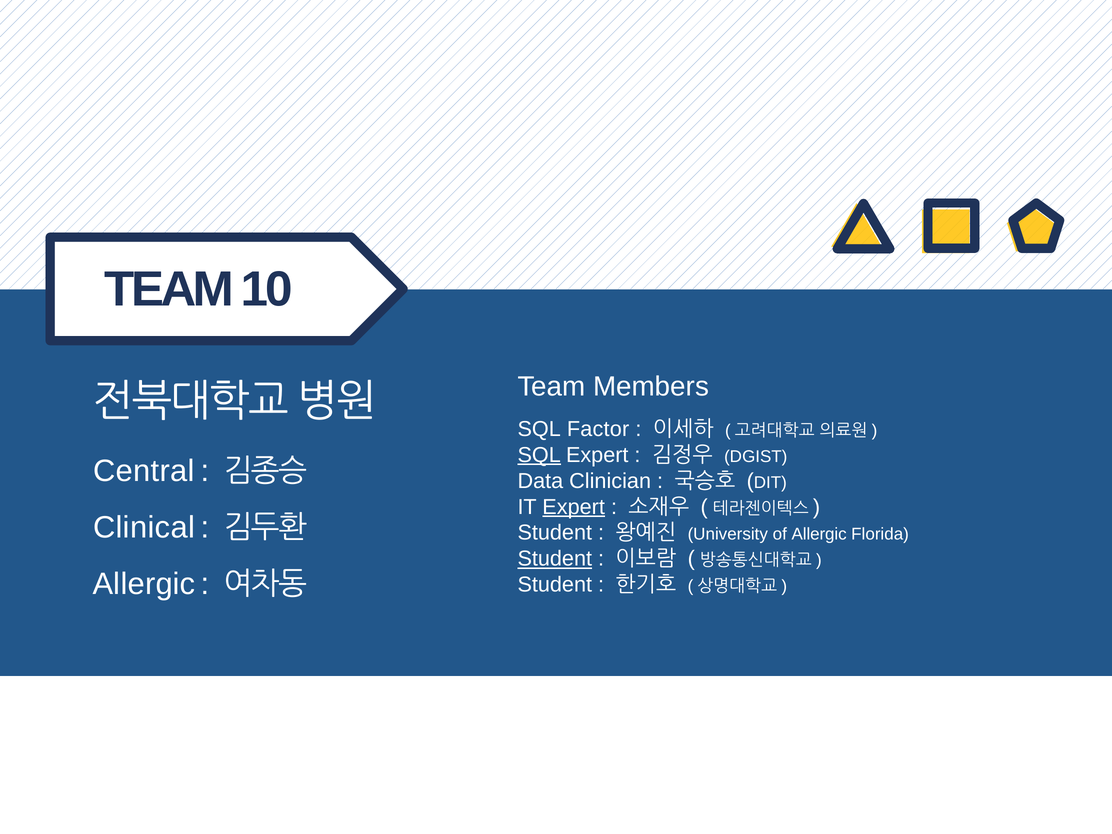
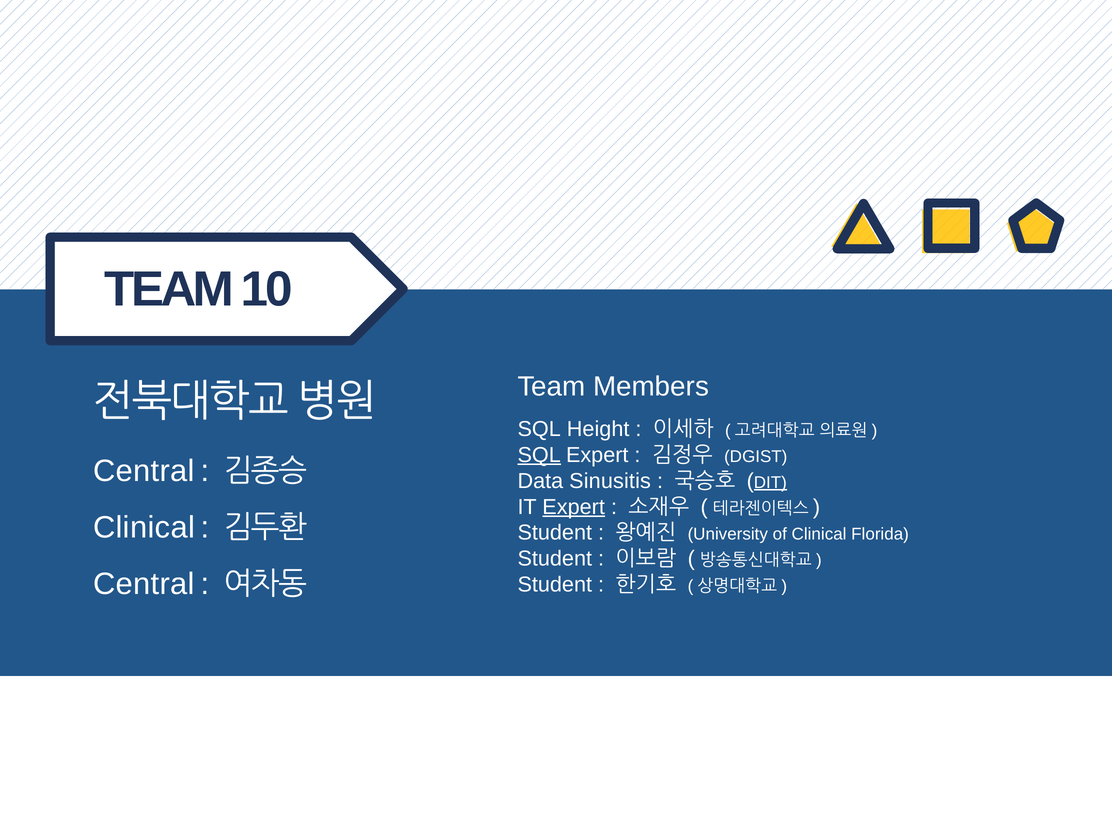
Factor: Factor -> Height
Clinician: Clinician -> Sinusitis
DIT underline: none -> present
of Allergic: Allergic -> Clinical
Student at (555, 559) underline: present -> none
Allergic at (144, 584): Allergic -> Central
